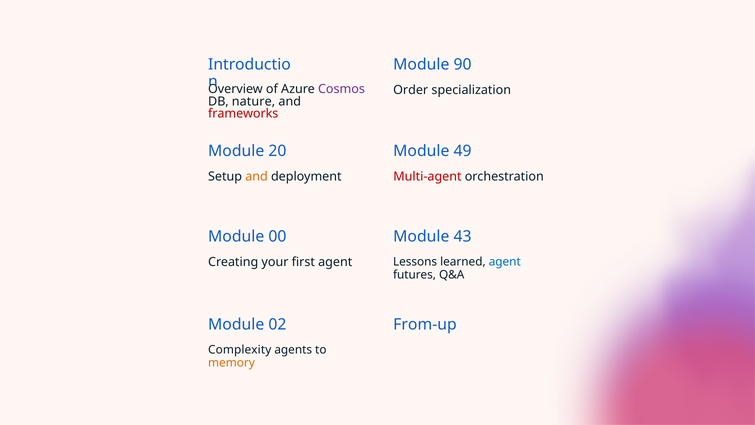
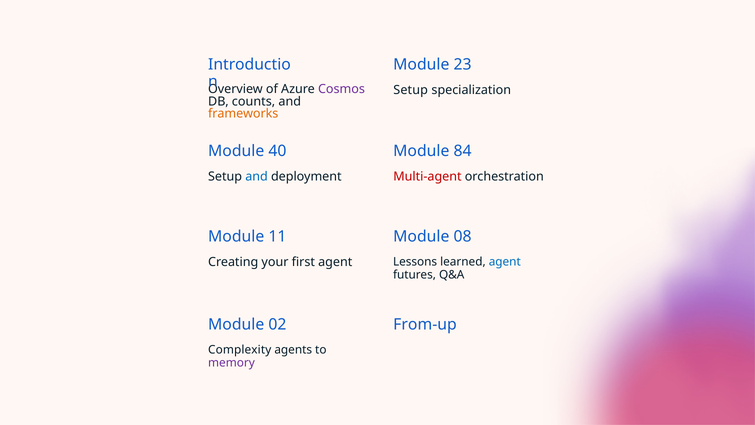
90: 90 -> 23
Order at (411, 90): Order -> Setup
nature: nature -> counts
frameworks colour: red -> orange
20: 20 -> 40
49: 49 -> 84
and at (257, 177) colour: orange -> blue
00: 00 -> 11
43: 43 -> 08
memory colour: orange -> purple
